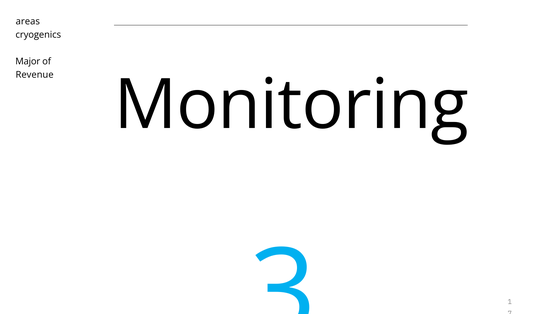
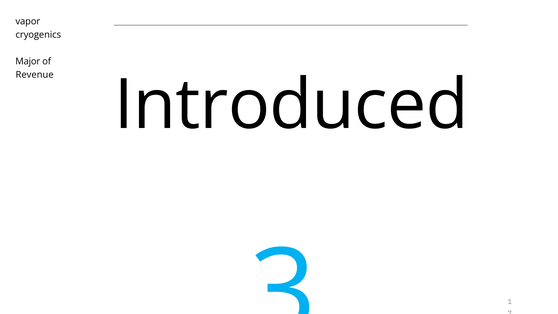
areas: areas -> vapor
Monitoring: Monitoring -> Introduced
